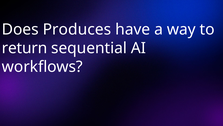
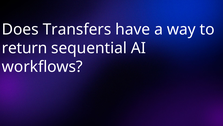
Produces: Produces -> Transfers
